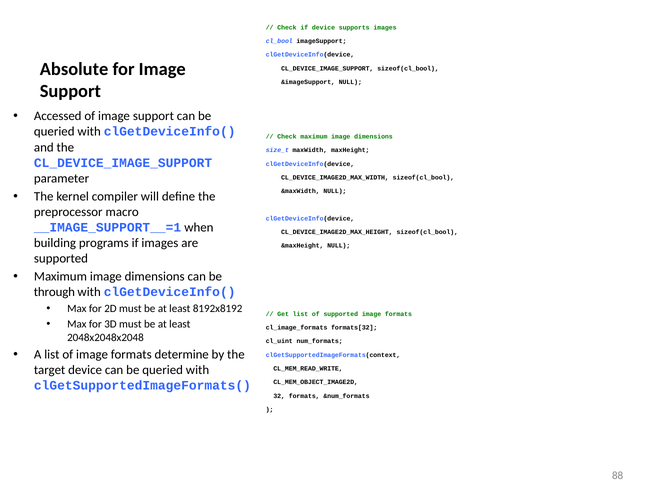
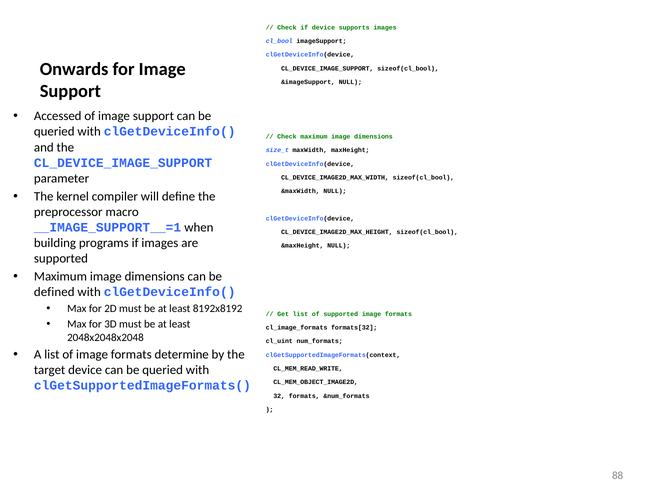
Absolute: Absolute -> Onwards
through: through -> defined
